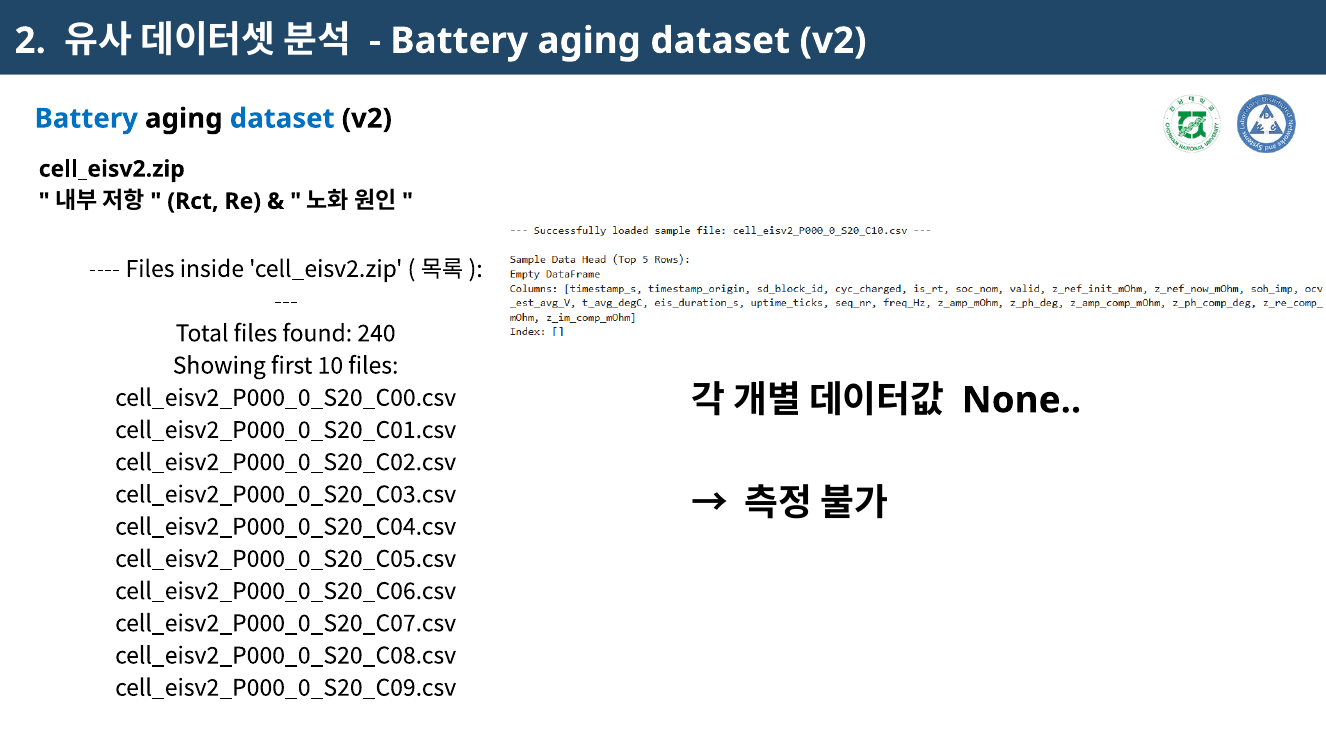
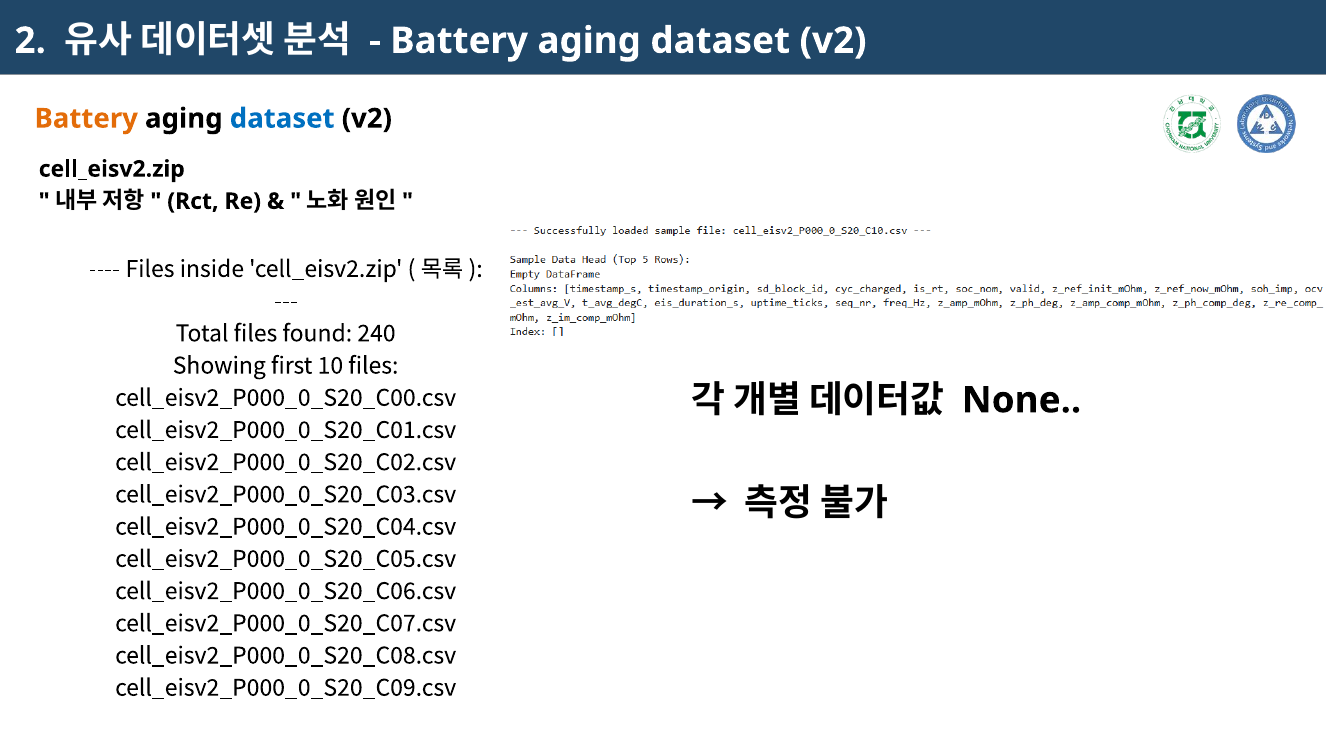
Battery at (86, 119) colour: blue -> orange
